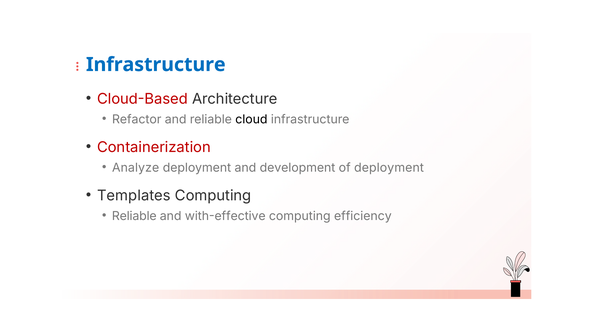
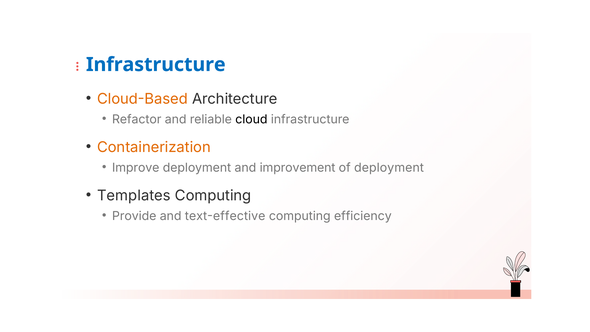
Cloud-Based colour: red -> orange
Containerization colour: red -> orange
Analyze: Analyze -> Improve
development: development -> improvement
Reliable at (134, 216): Reliable -> Provide
with-effective: with-effective -> text-effective
